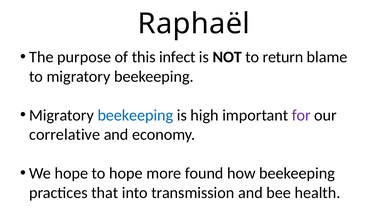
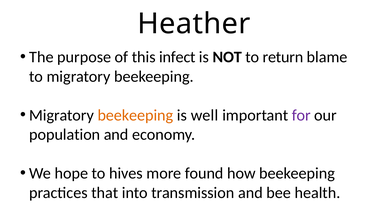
Raphaël: Raphaël -> Heather
beekeeping at (135, 115) colour: blue -> orange
high: high -> well
correlative: correlative -> population
to hope: hope -> hives
